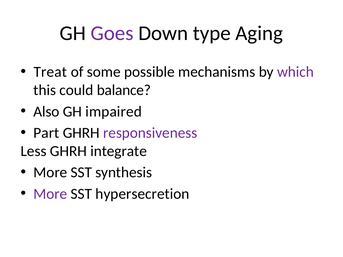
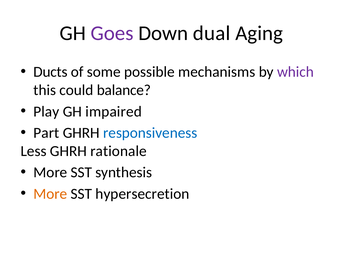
type: type -> dual
Treat: Treat -> Ducts
Also: Also -> Play
responsiveness colour: purple -> blue
integrate: integrate -> rationale
More at (50, 194) colour: purple -> orange
